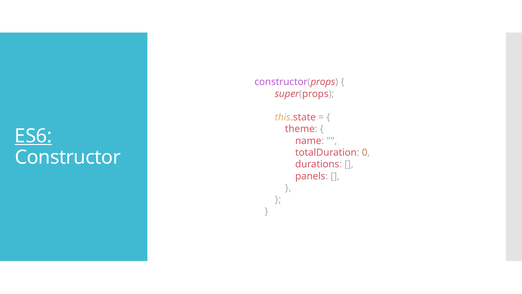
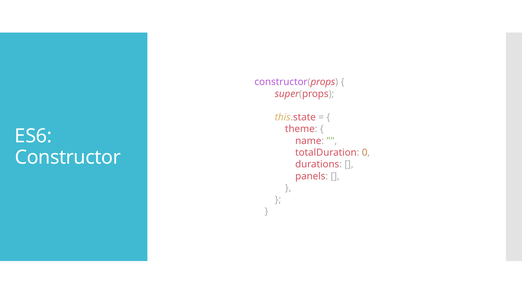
ES6 underline: present -> none
